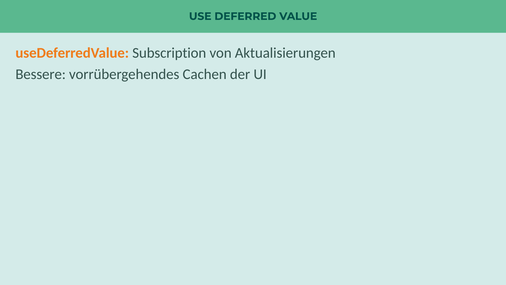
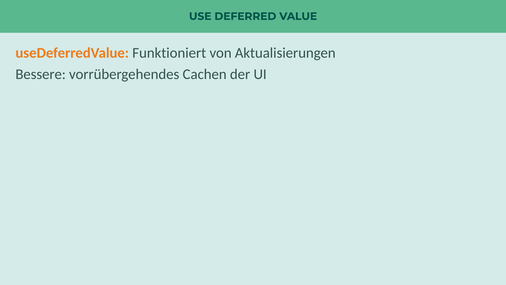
Subscription: Subscription -> Funktioniert
